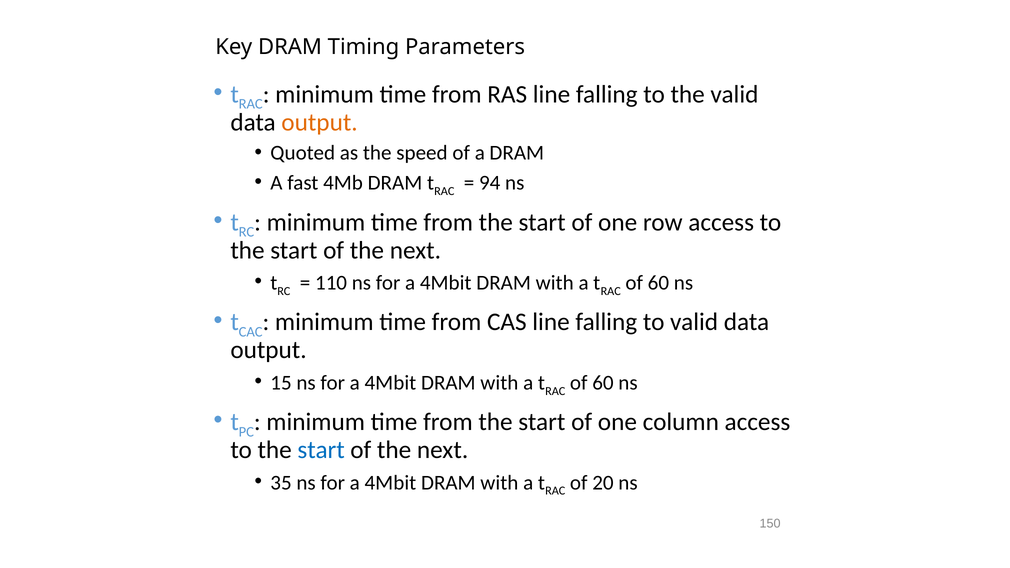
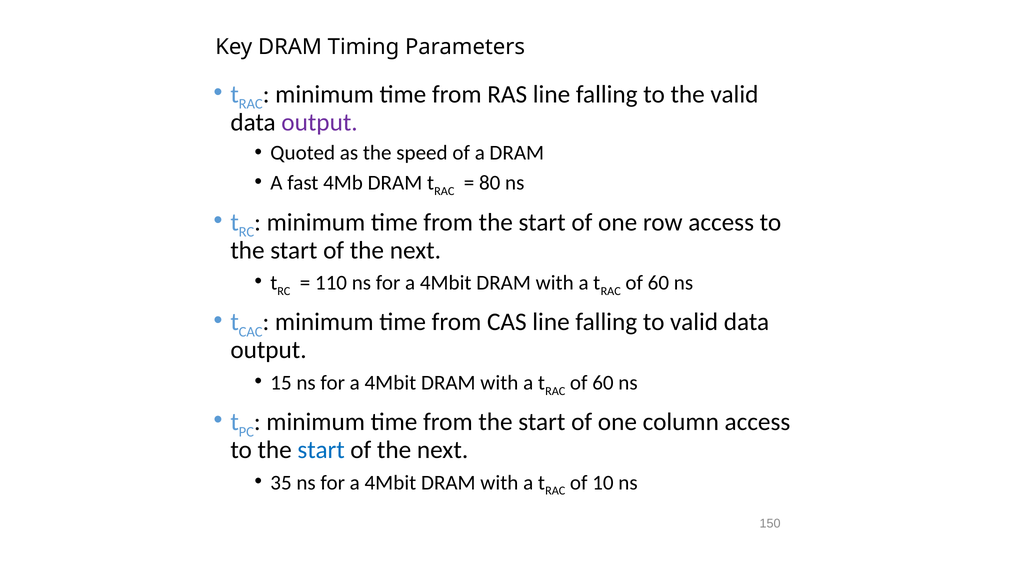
output at (320, 122) colour: orange -> purple
94: 94 -> 80
20: 20 -> 10
